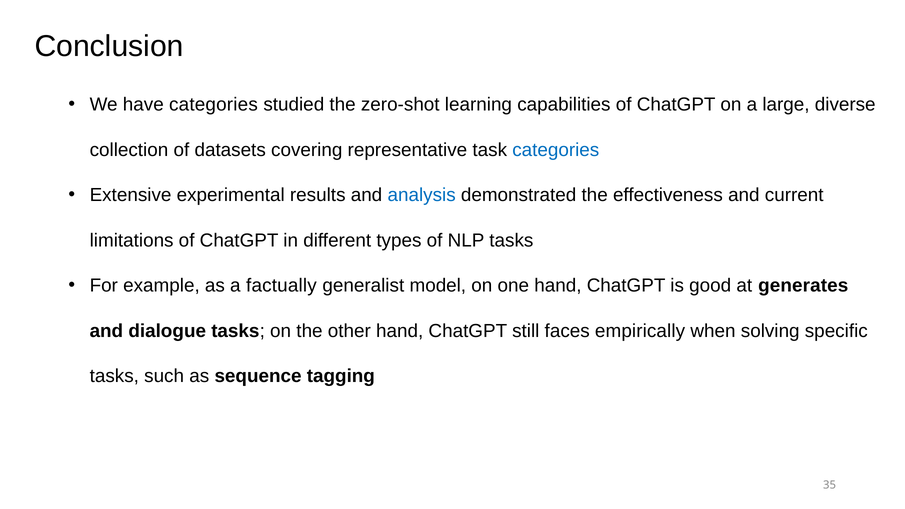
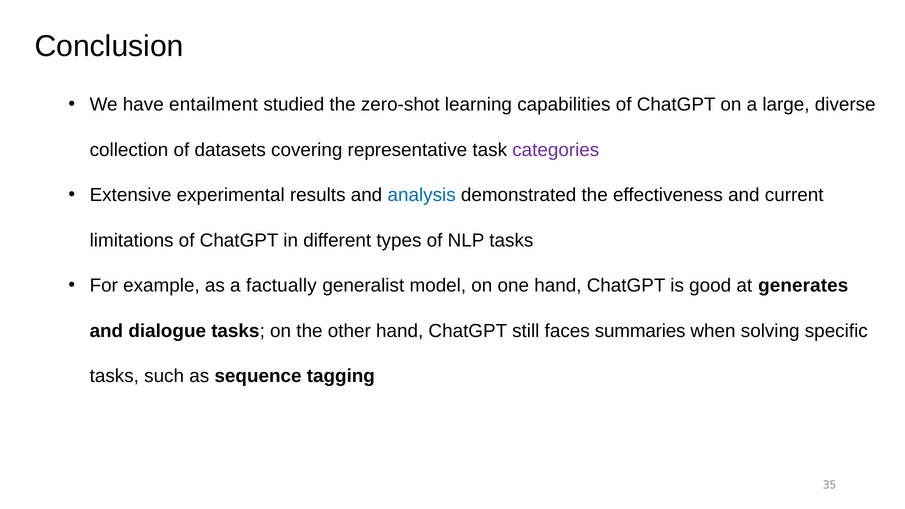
have categories: categories -> entailment
categories at (556, 150) colour: blue -> purple
empirically: empirically -> summaries
